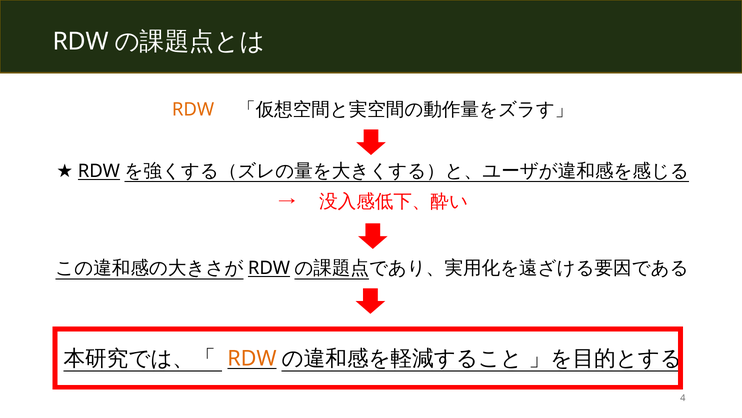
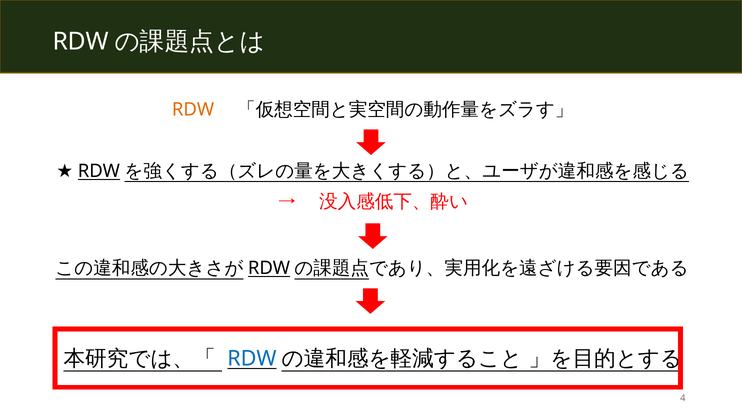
RDW at (252, 358) colour: orange -> blue
